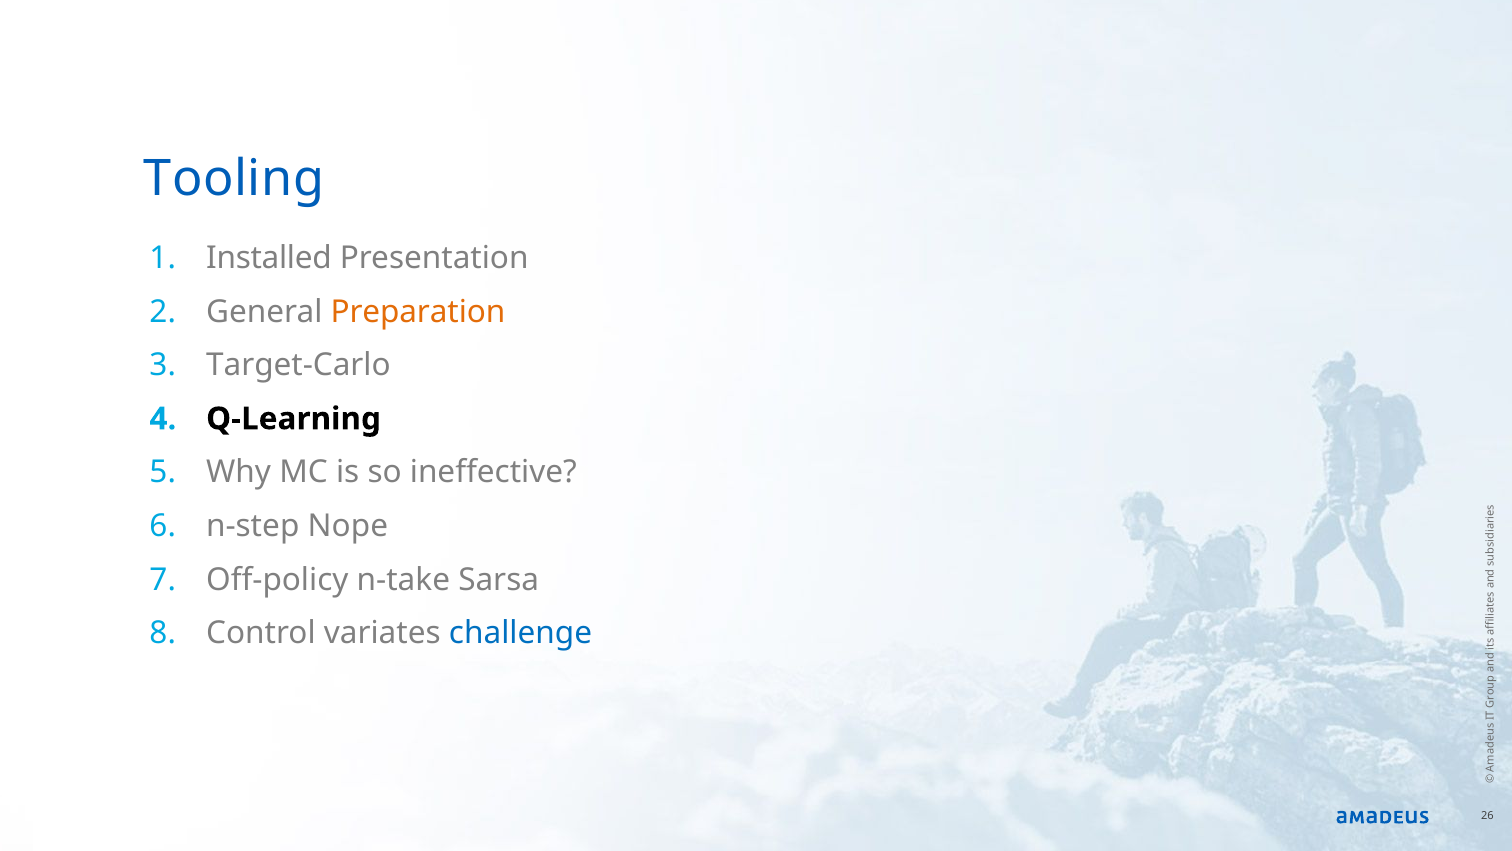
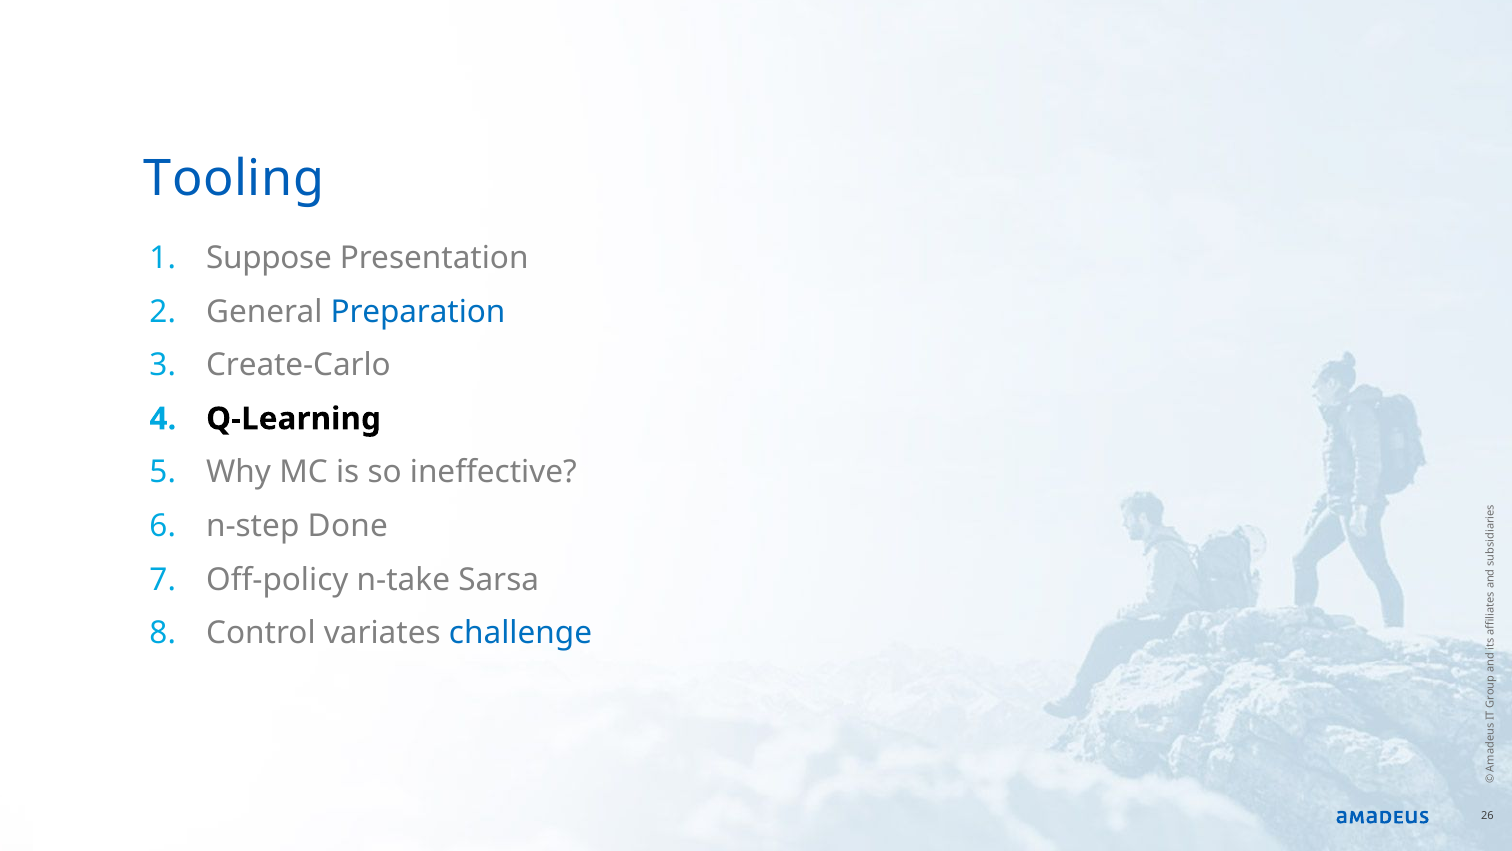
Installed: Installed -> Suppose
Preparation colour: orange -> blue
Target-Carlo: Target-Carlo -> Create-Carlo
Nope: Nope -> Done
